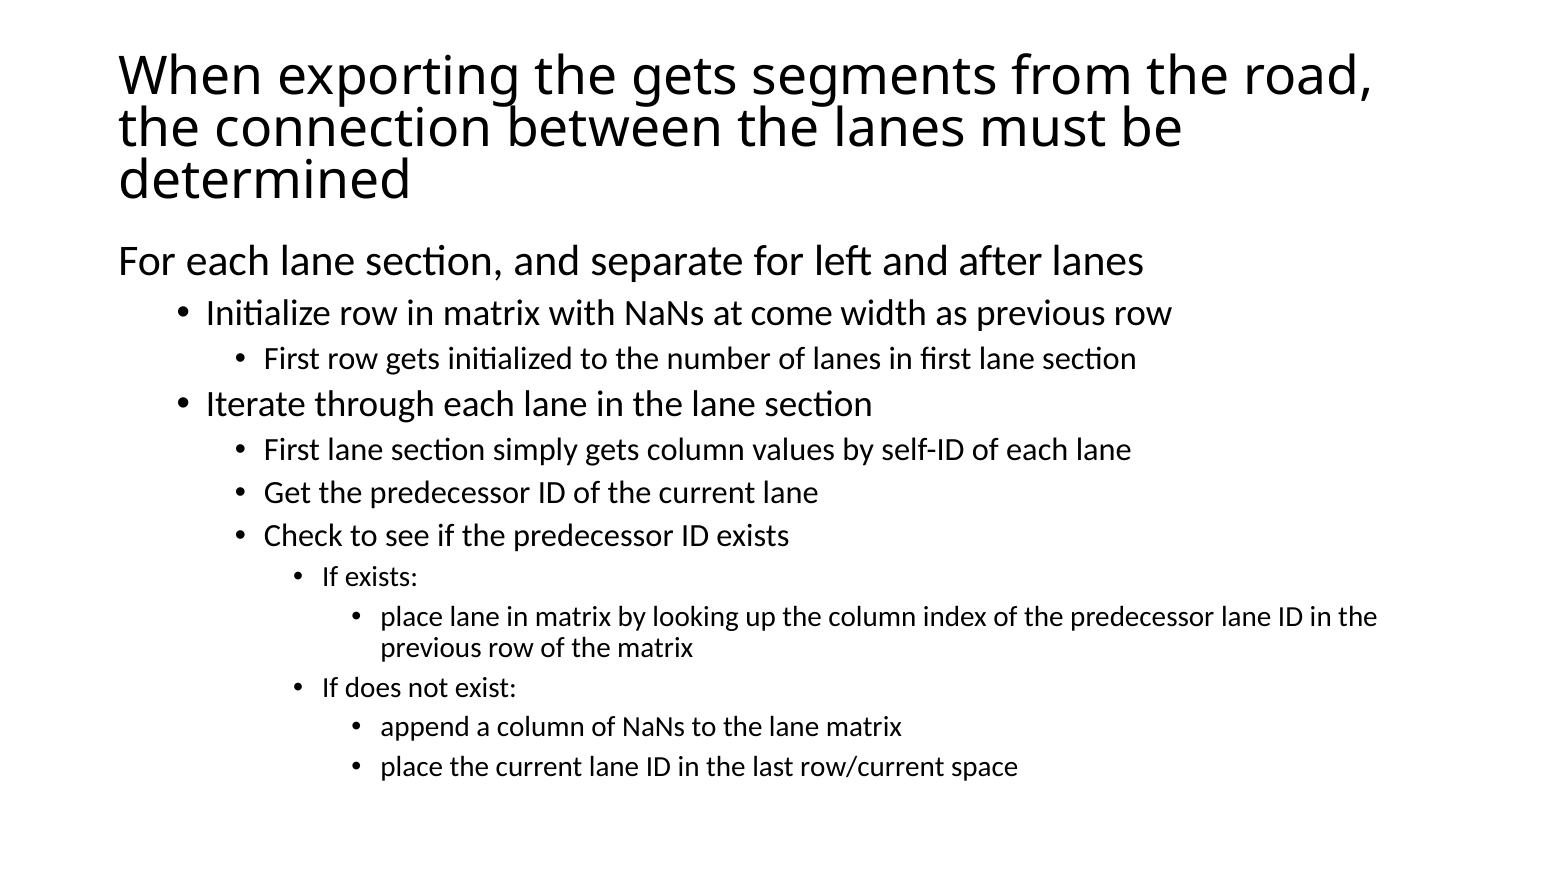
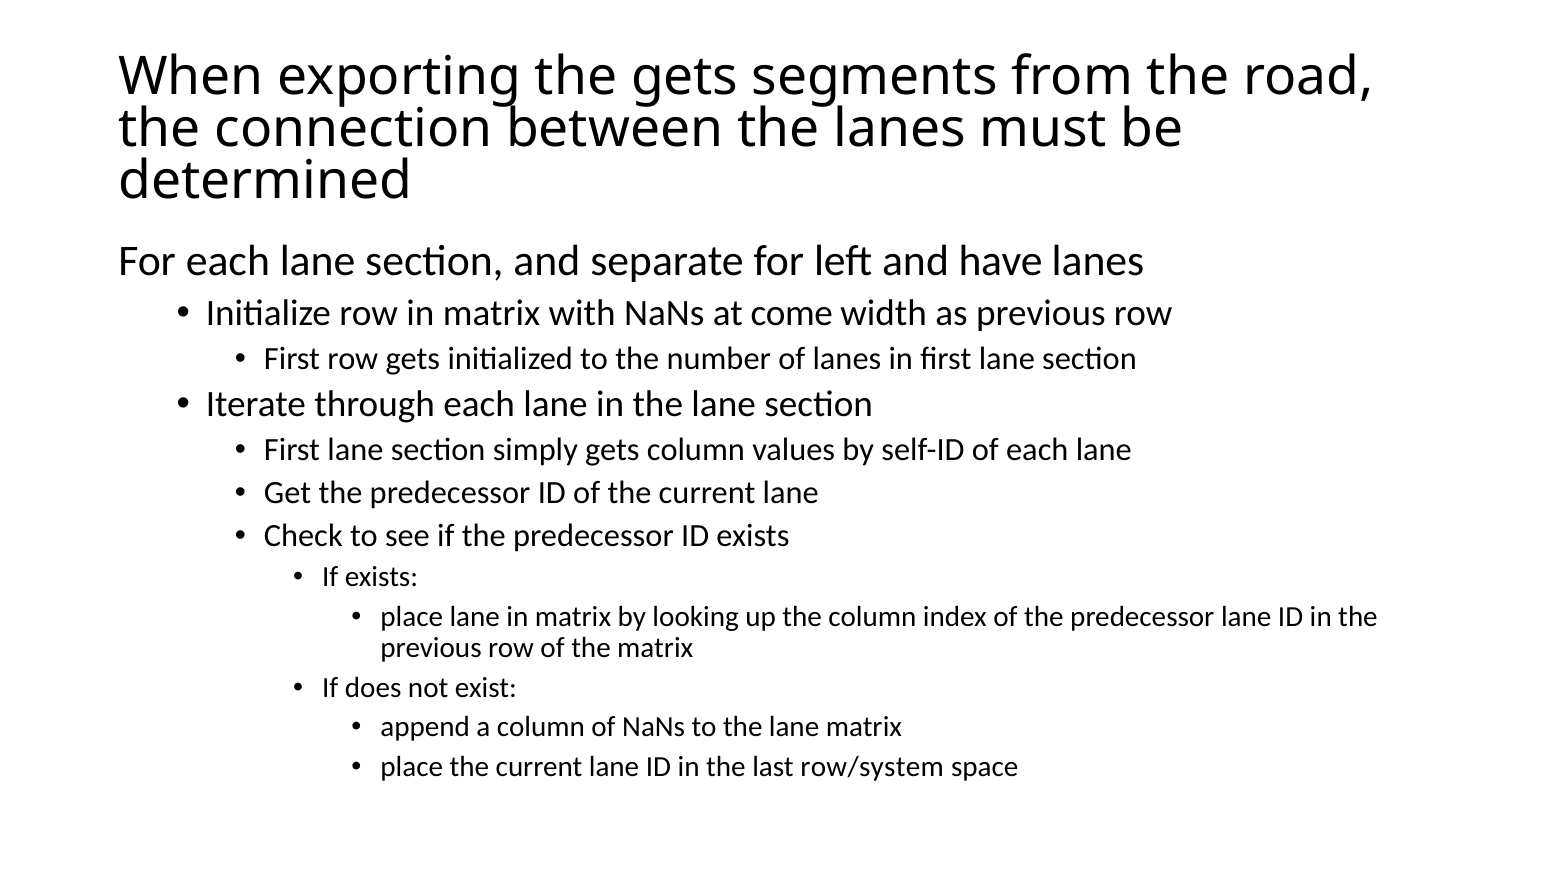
after: after -> have
row/current: row/current -> row/system
